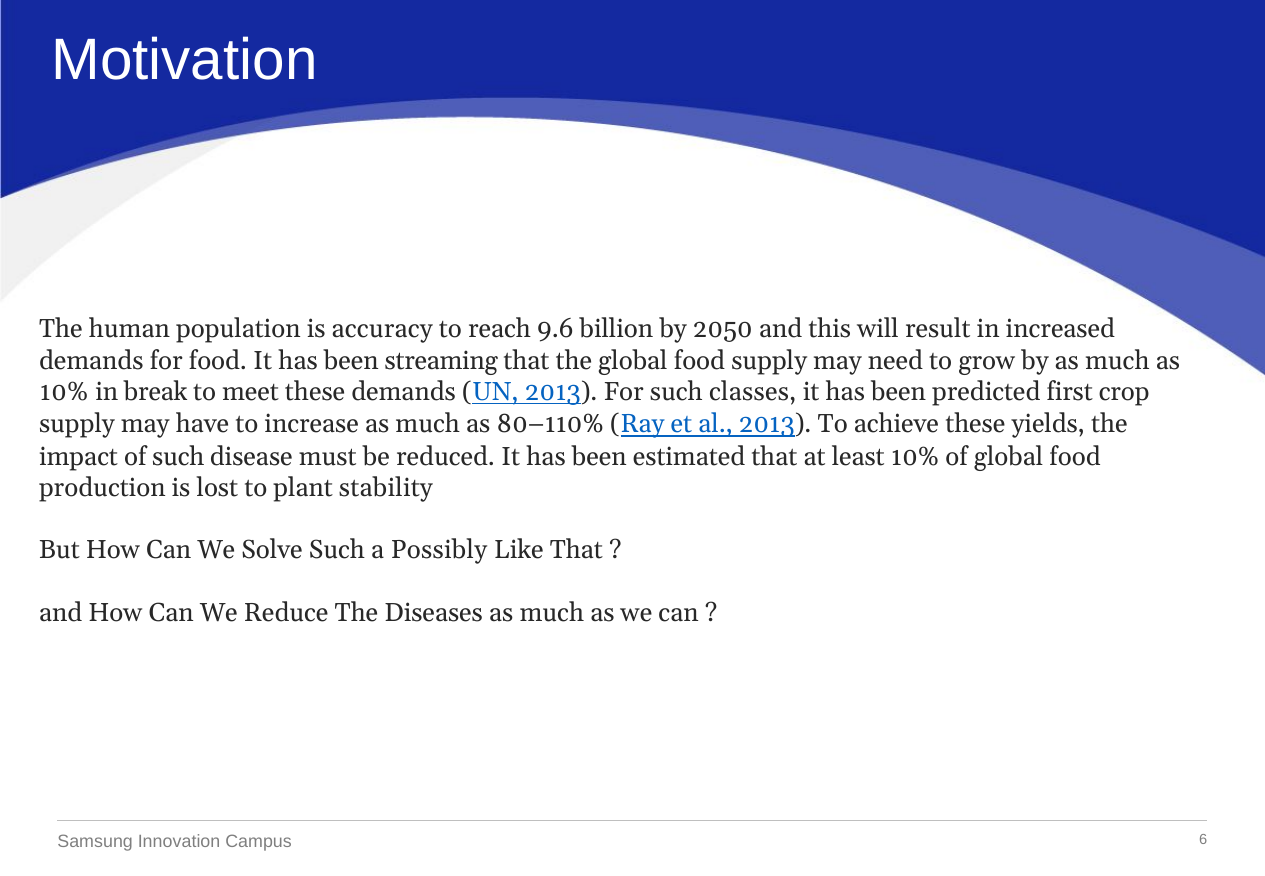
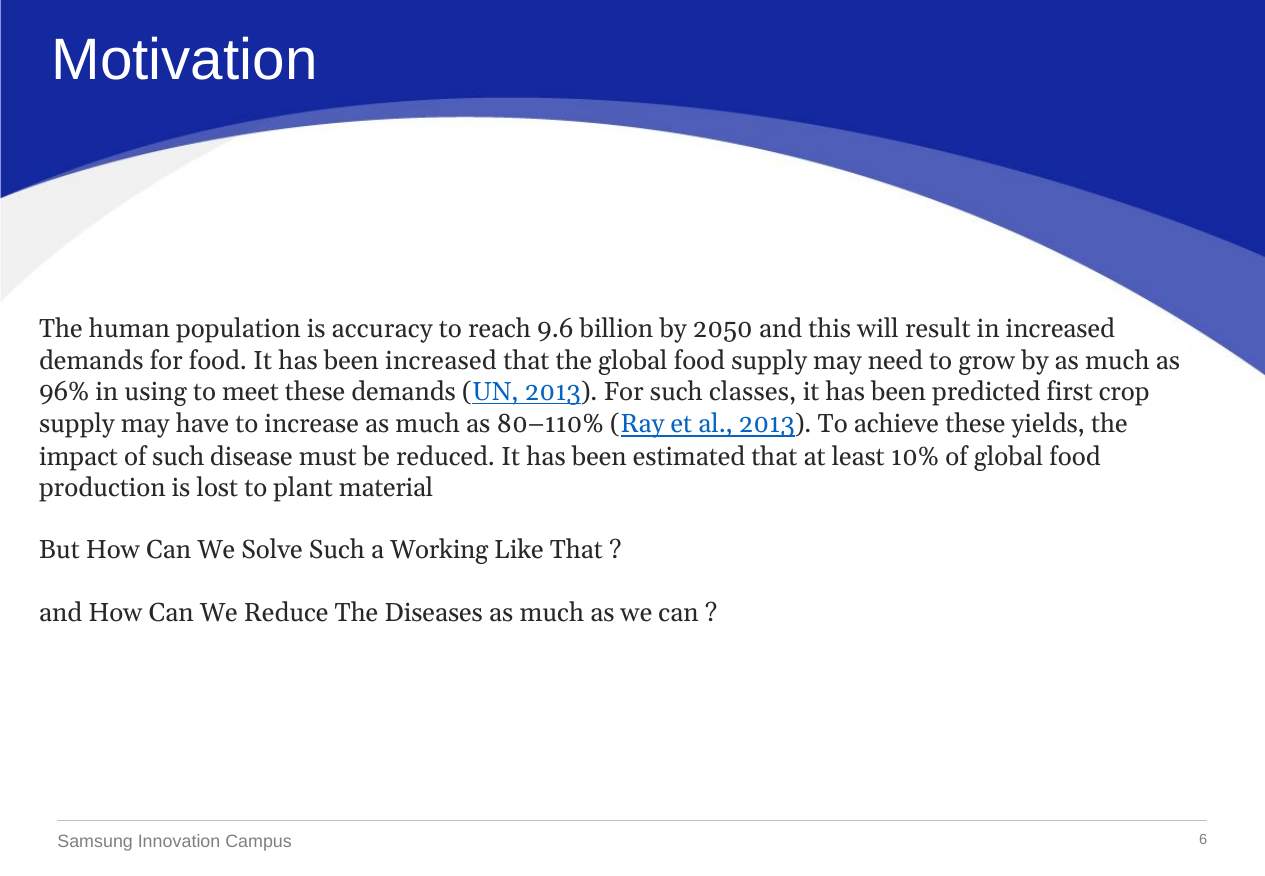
been streaming: streaming -> increased
10% at (64, 392): 10% -> 96%
break: break -> using
stability: stability -> material
Possibly: Possibly -> Working
